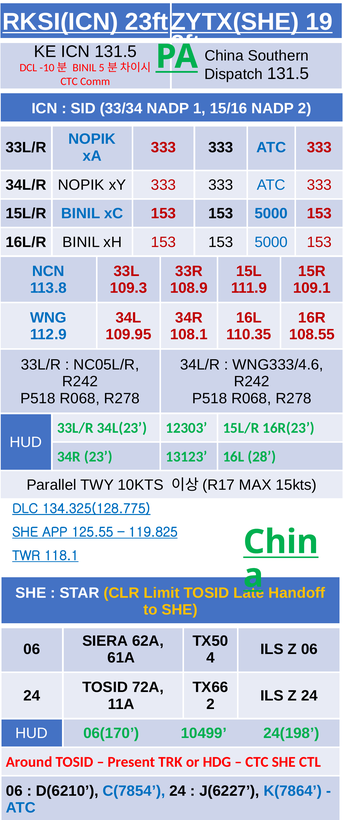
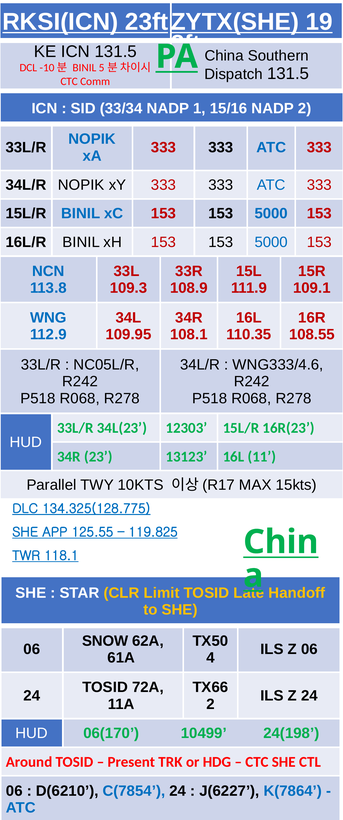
28: 28 -> 11
SIERA: SIERA -> SNOW
